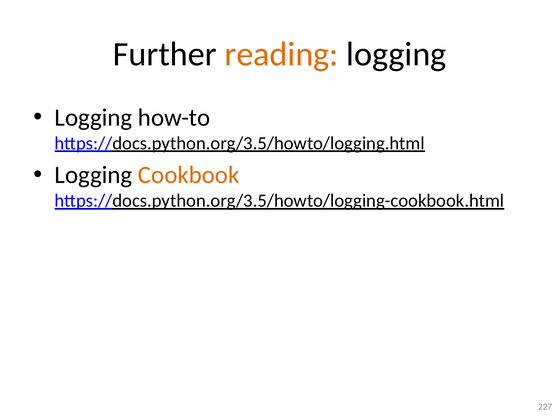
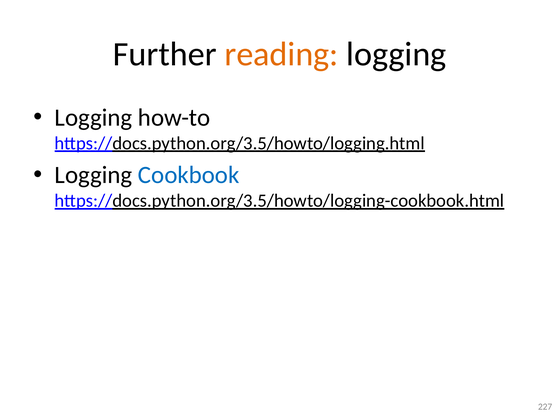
Cookbook colour: orange -> blue
